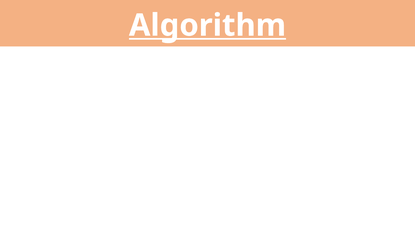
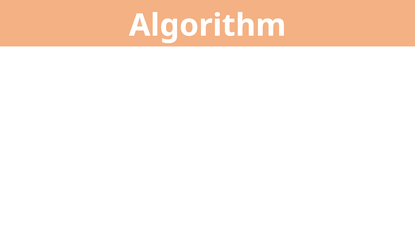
Algorithm underline: present -> none
